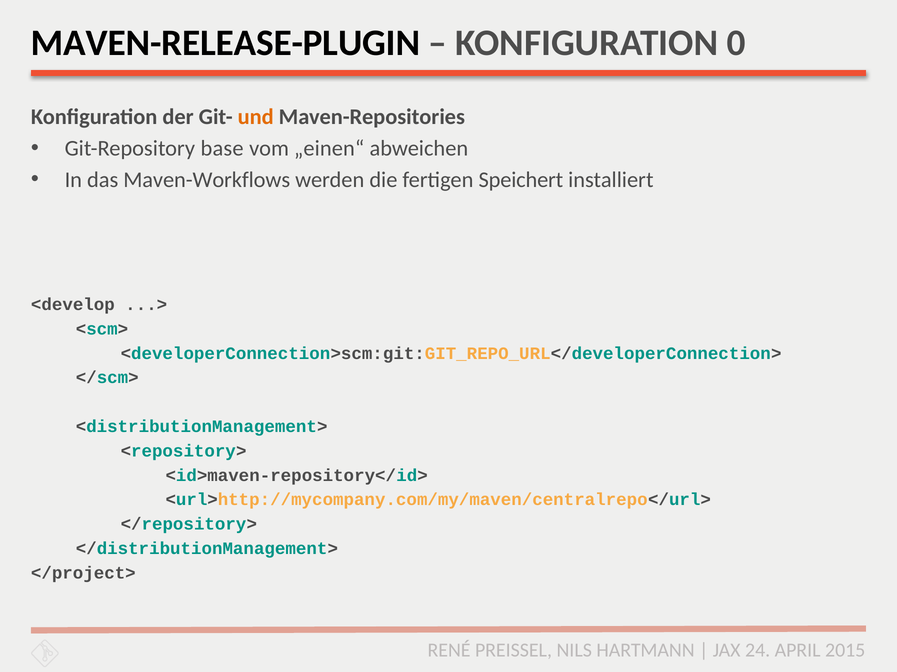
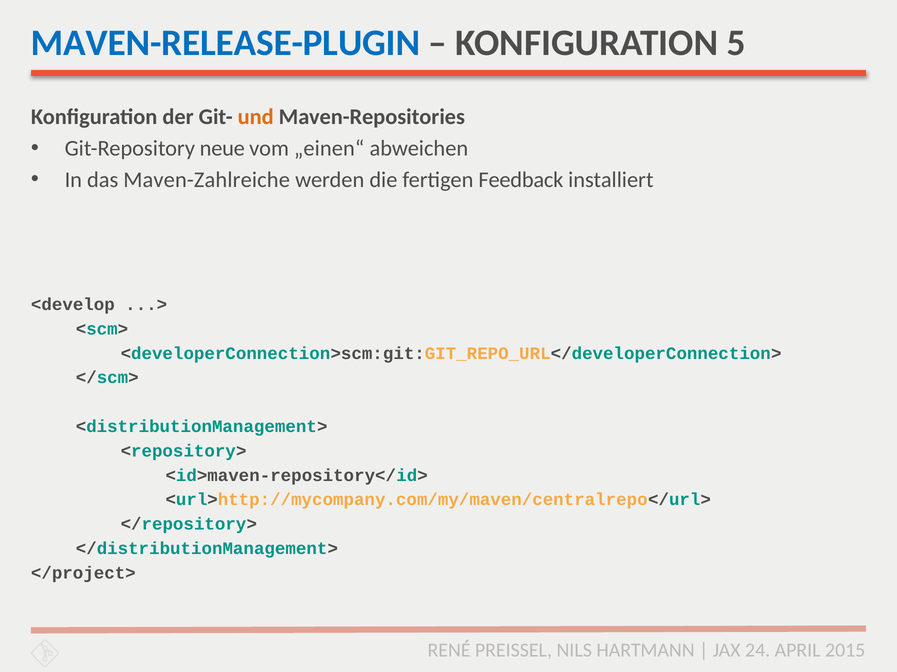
MAVEN-RELEASE-PLUGIN colour: black -> blue
0: 0 -> 5
base: base -> neue
Maven-Workflows: Maven-Workflows -> Maven-Zahlreiche
Speichert: Speichert -> Feedback
